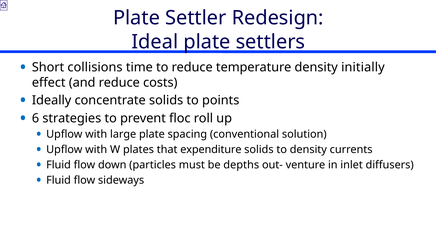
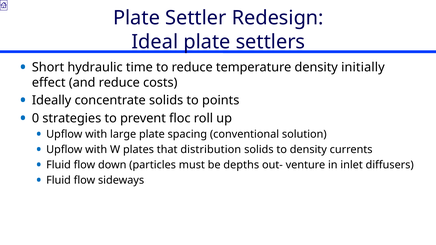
collisions: collisions -> hydraulic
6: 6 -> 0
expenditure: expenditure -> distribution
